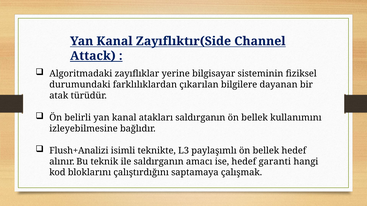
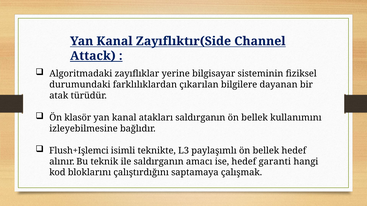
belirli: belirli -> klasör
Flush+Analizi: Flush+Analizi -> Flush+Işlemci
